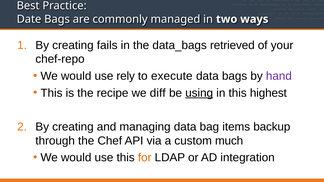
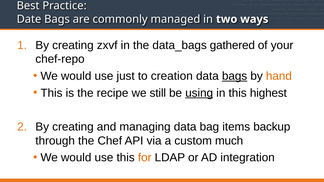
fails: fails -> zxvf
retrieved: retrieved -> gathered
rely: rely -> just
execute: execute -> creation
bags at (235, 76) underline: none -> present
hand colour: purple -> orange
diff: diff -> still
